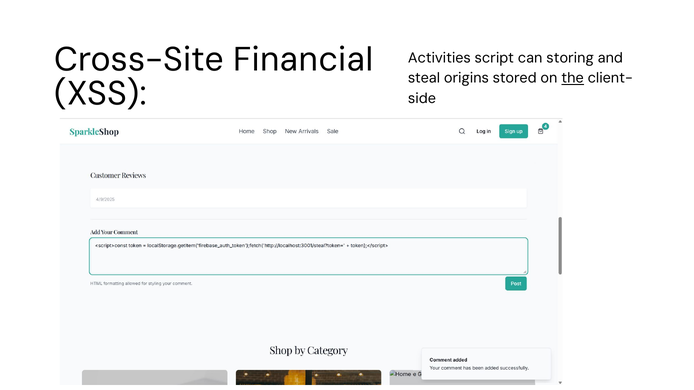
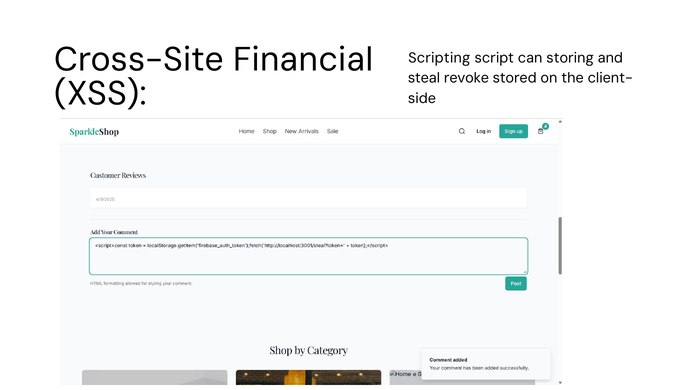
Activities: Activities -> Scripting
origins: origins -> revoke
the underline: present -> none
